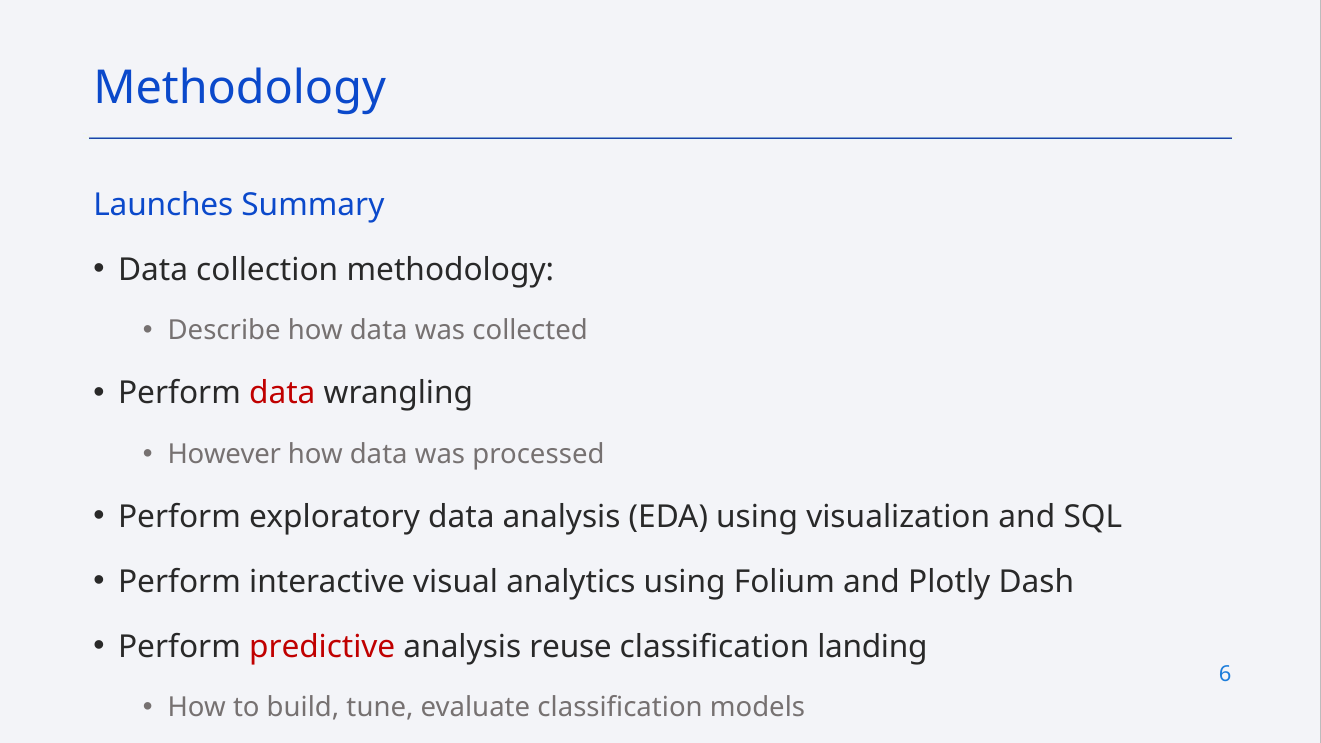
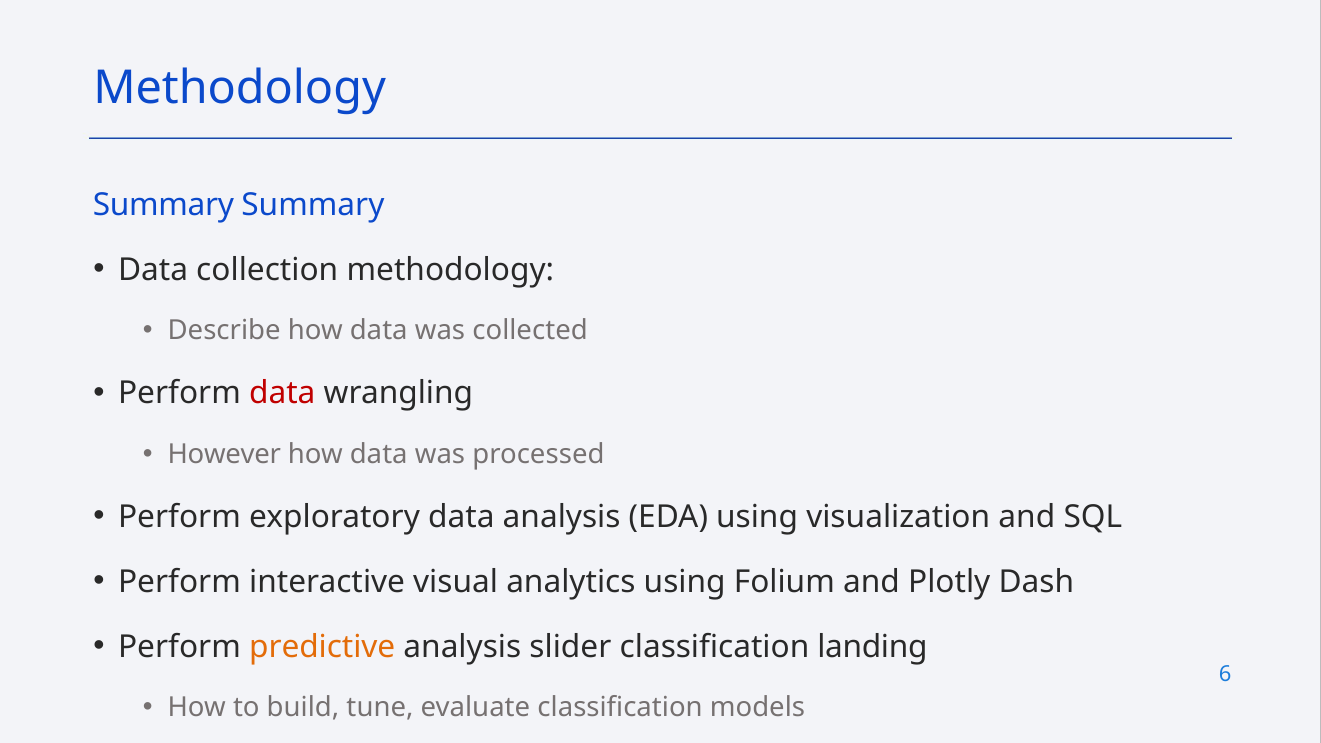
Launches at (163, 205): Launches -> Summary
predictive colour: red -> orange
reuse: reuse -> slider
